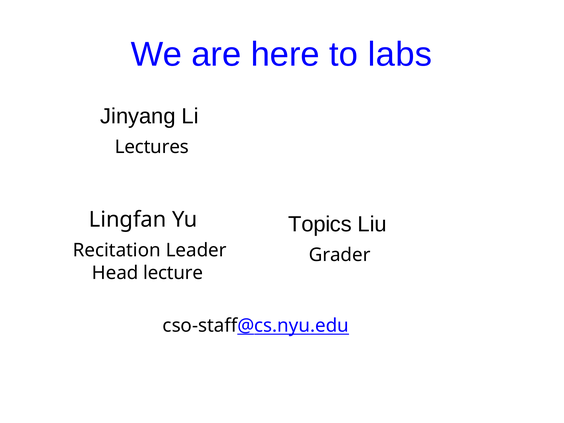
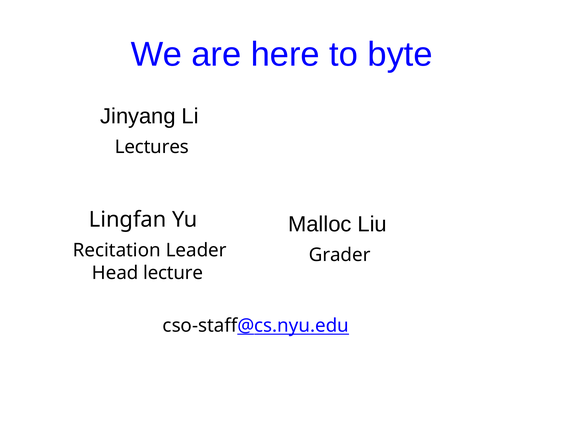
labs: labs -> byte
Topics: Topics -> Malloc
